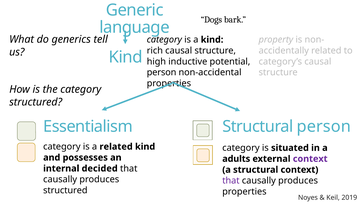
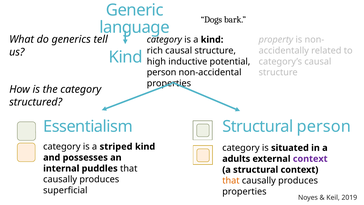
a related: related -> striped
decided: decided -> puddles
that at (231, 180) colour: purple -> orange
structured at (65, 190): structured -> superficial
